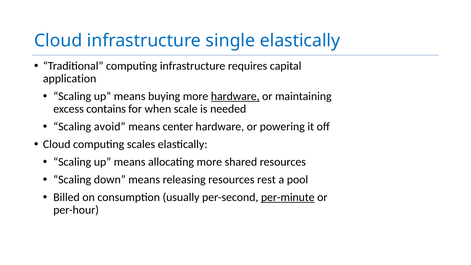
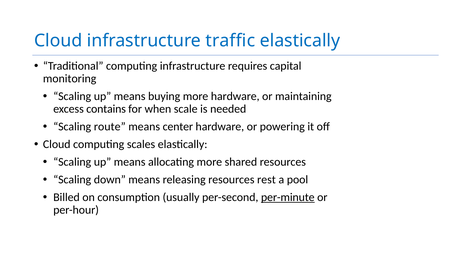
single: single -> traffic
application: application -> monitoring
hardware at (235, 96) underline: present -> none
avoid: avoid -> route
